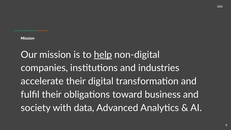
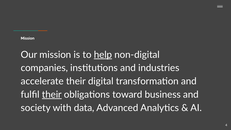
their at (52, 95) underline: none -> present
